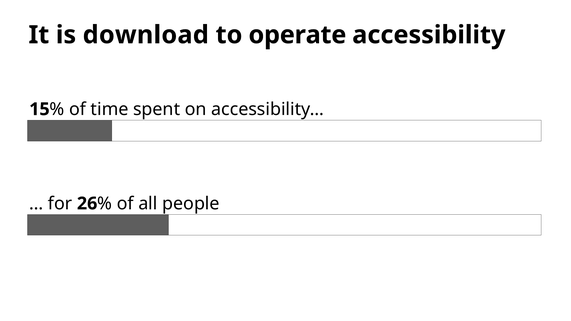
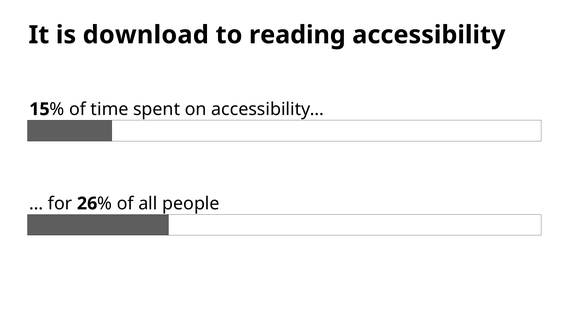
operate: operate -> reading
